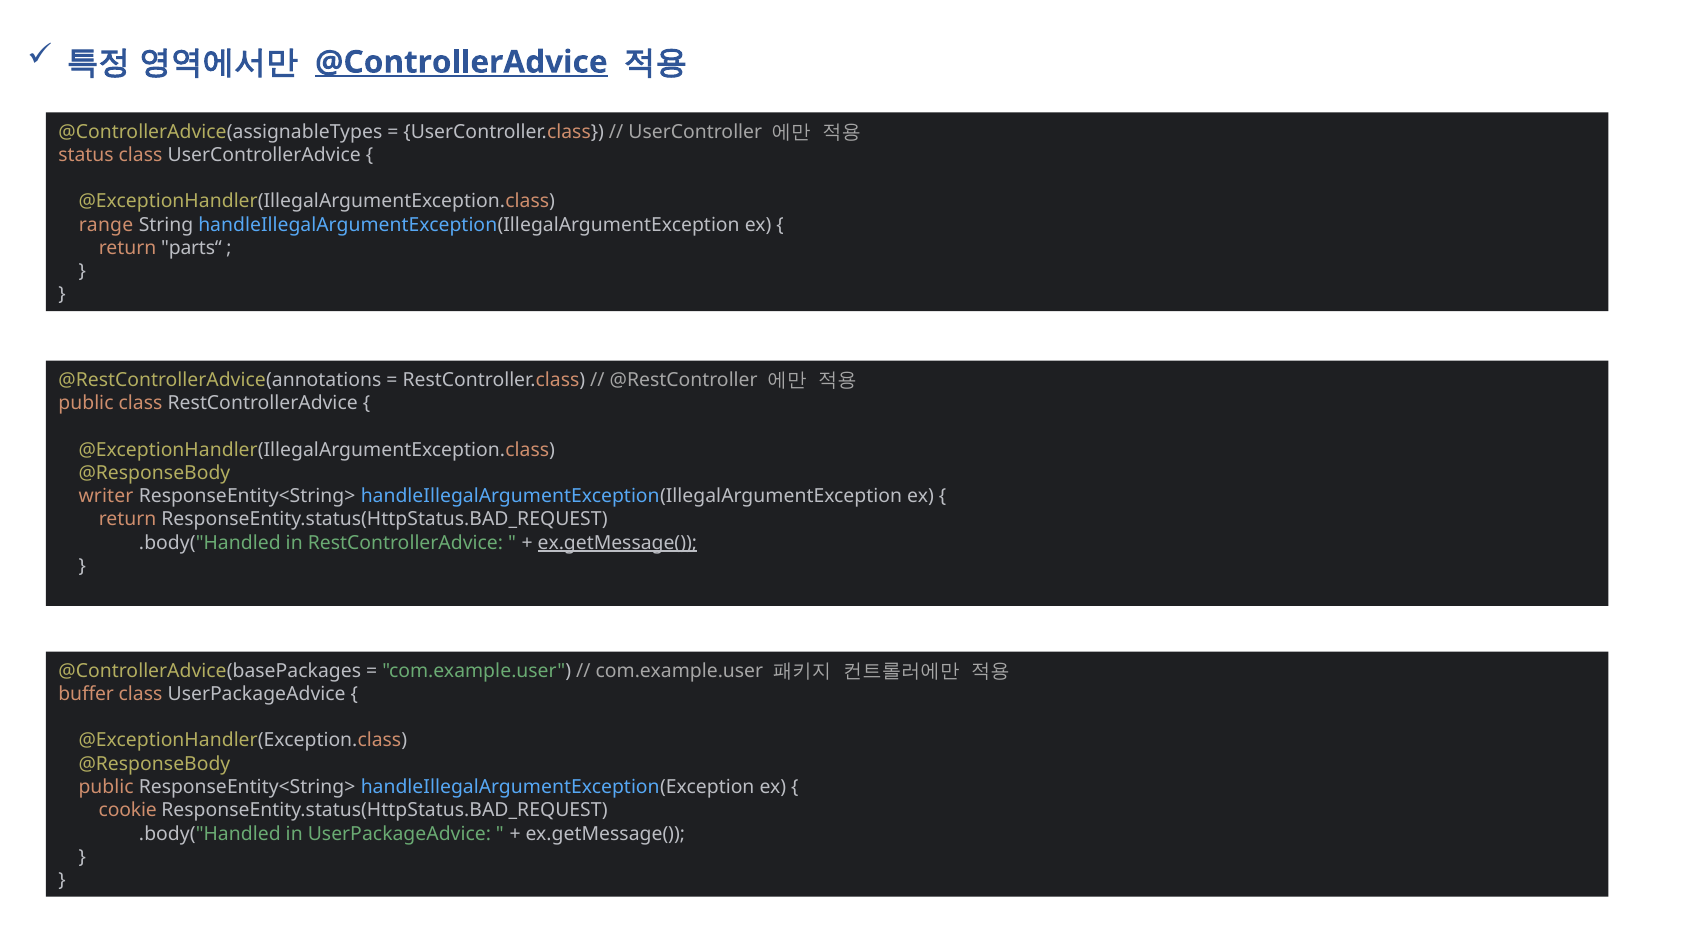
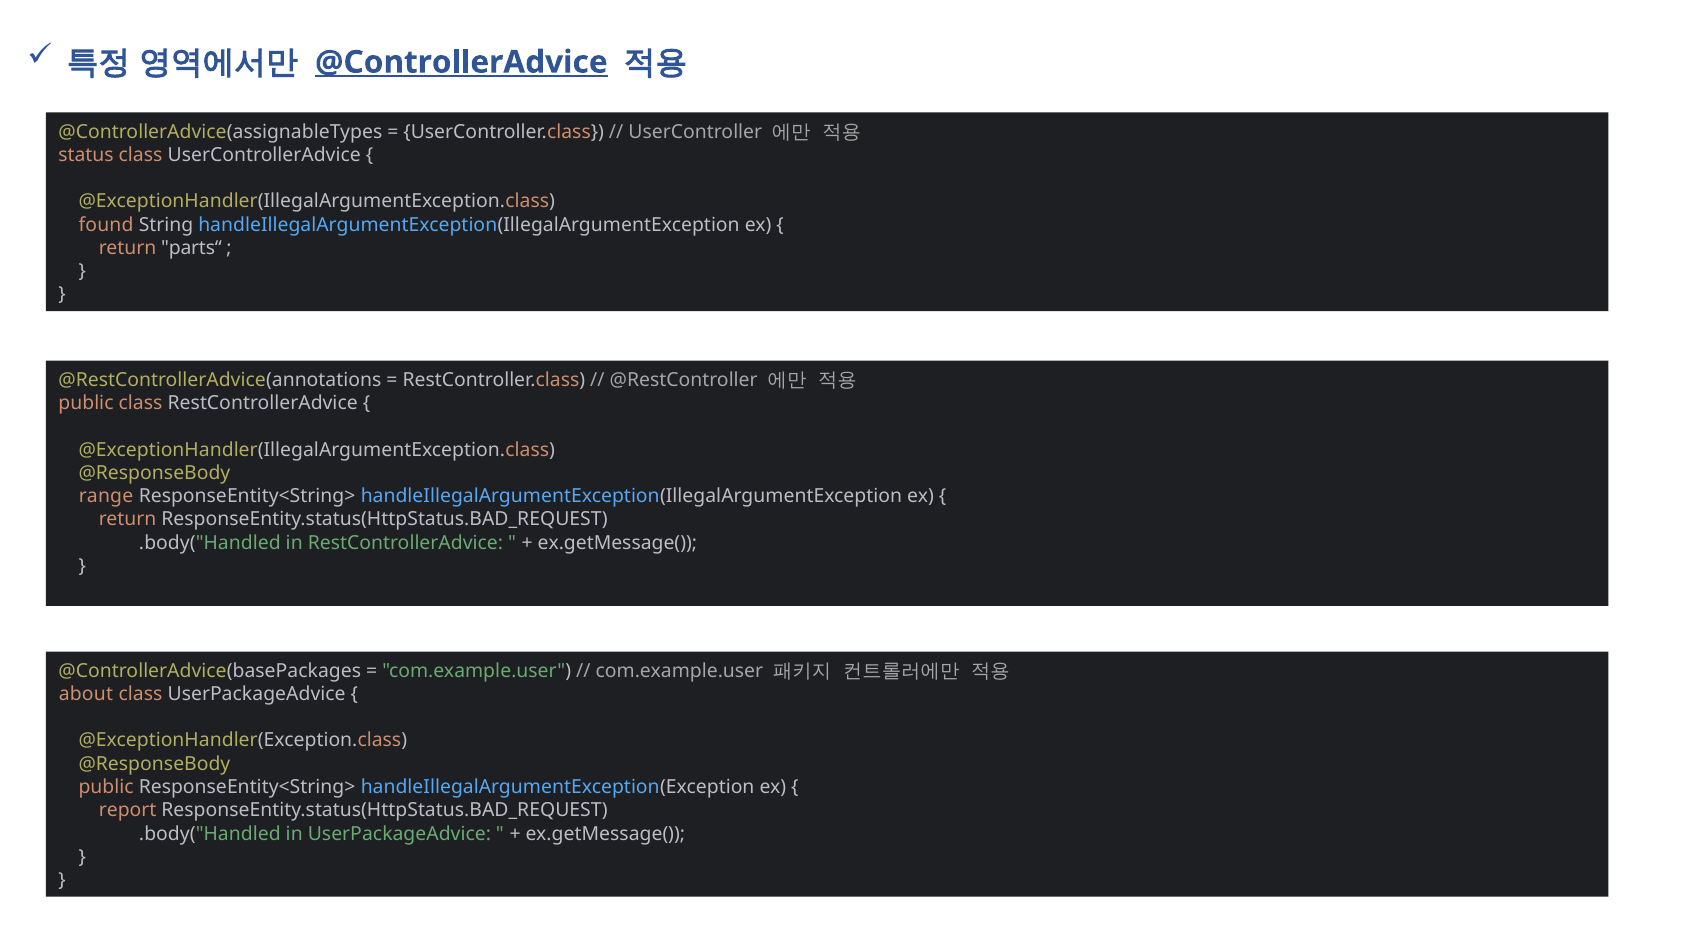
range: range -> found
writer: writer -> range
ex.getMessage( at (617, 542) underline: present -> none
buffer: buffer -> about
cookie: cookie -> report
